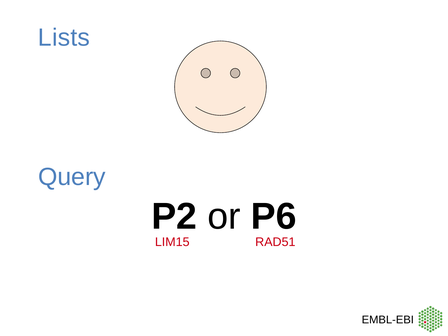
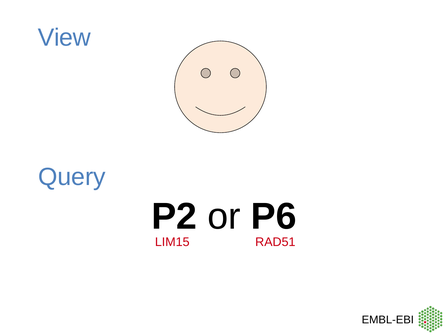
Lists: Lists -> View
